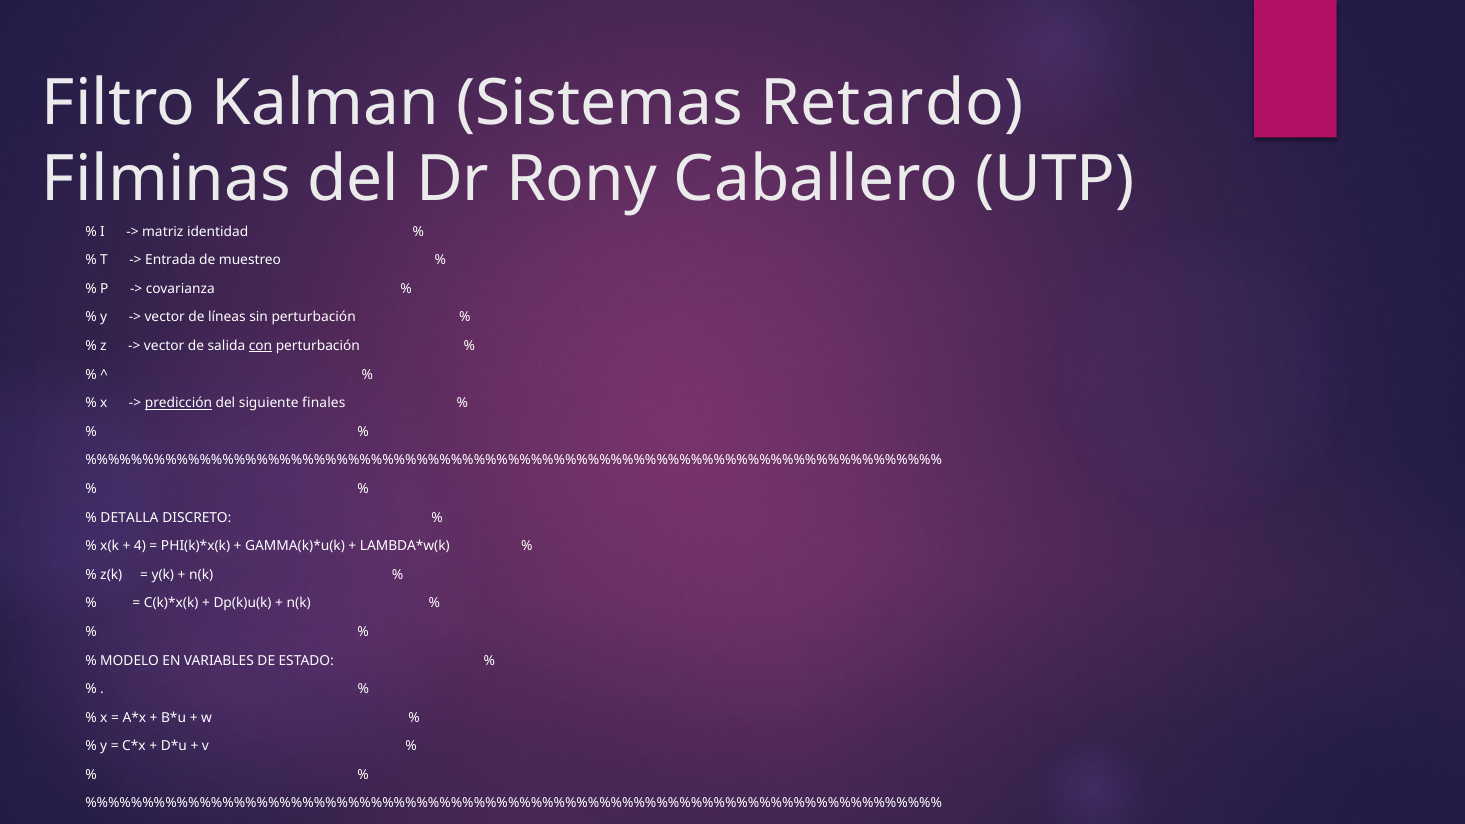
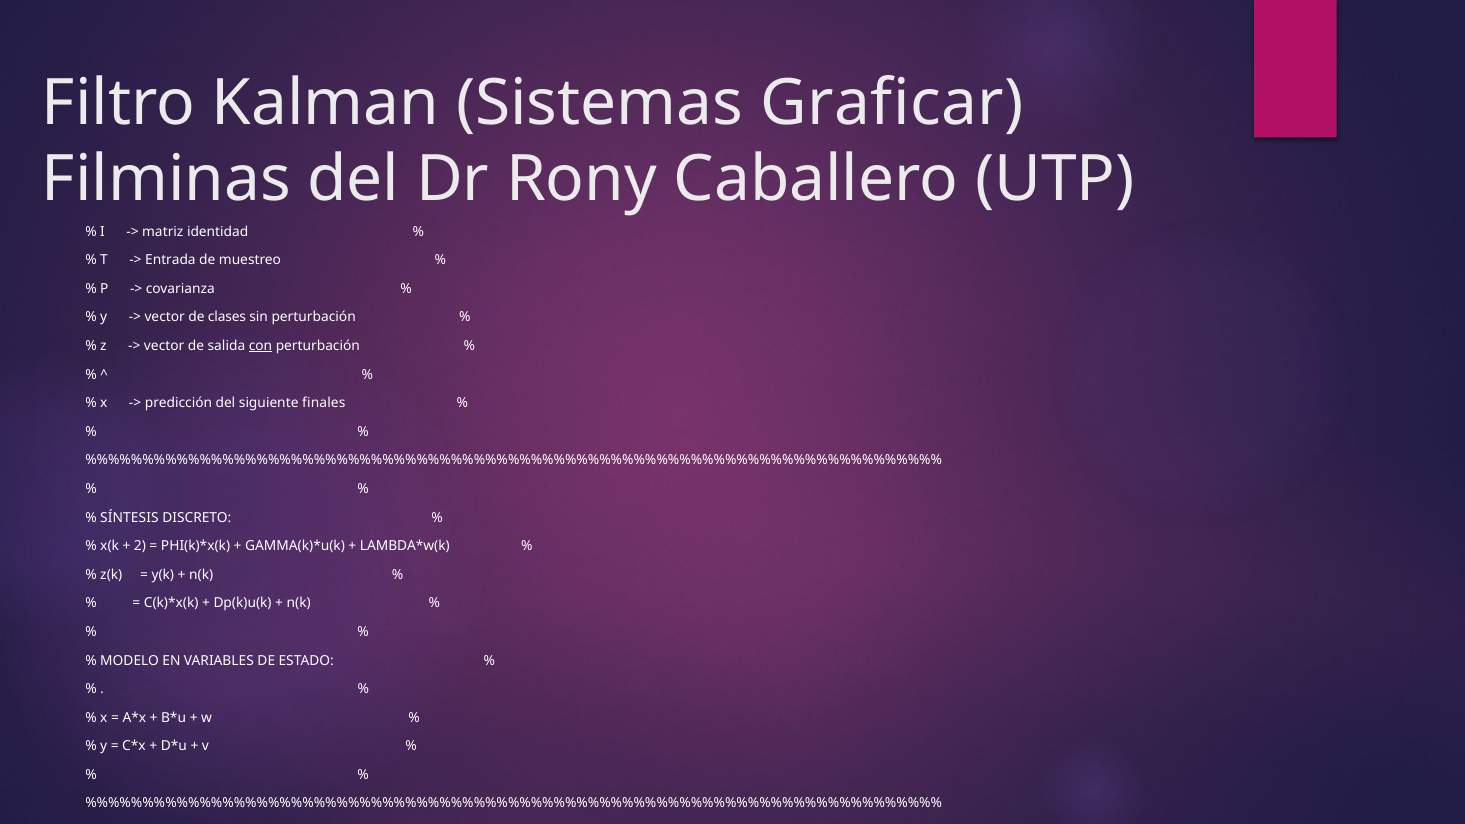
Retardo: Retardo -> Graficar
líneas: líneas -> clases
predicción underline: present -> none
DETALLA: DETALLA -> SÍNTESIS
4: 4 -> 2
